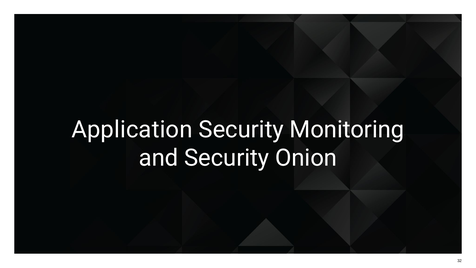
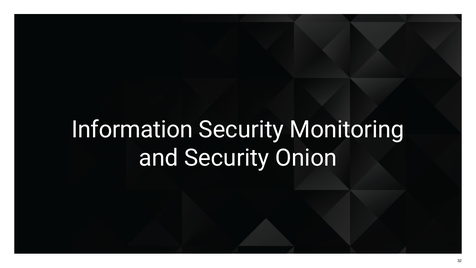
Application: Application -> Information
